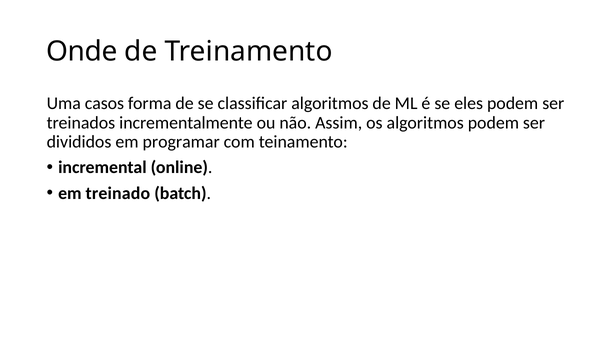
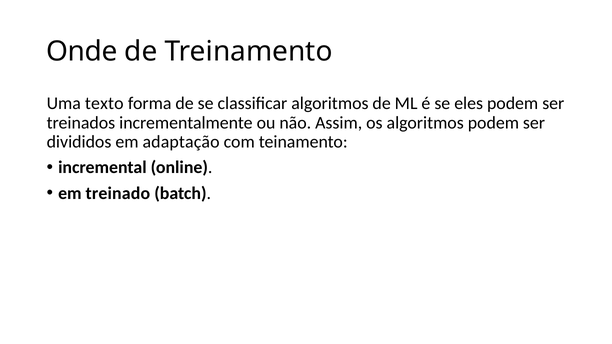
casos: casos -> texto
programar: programar -> adaptação
